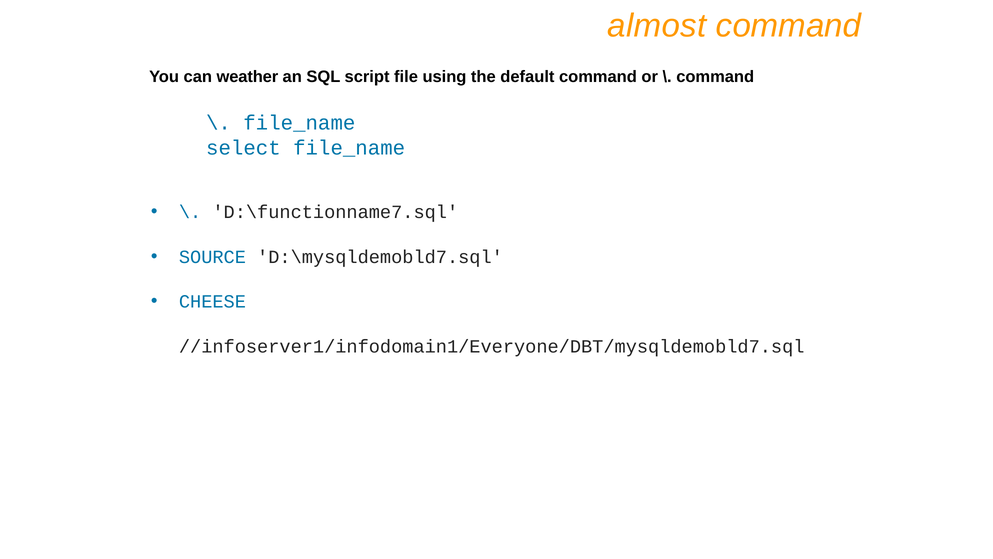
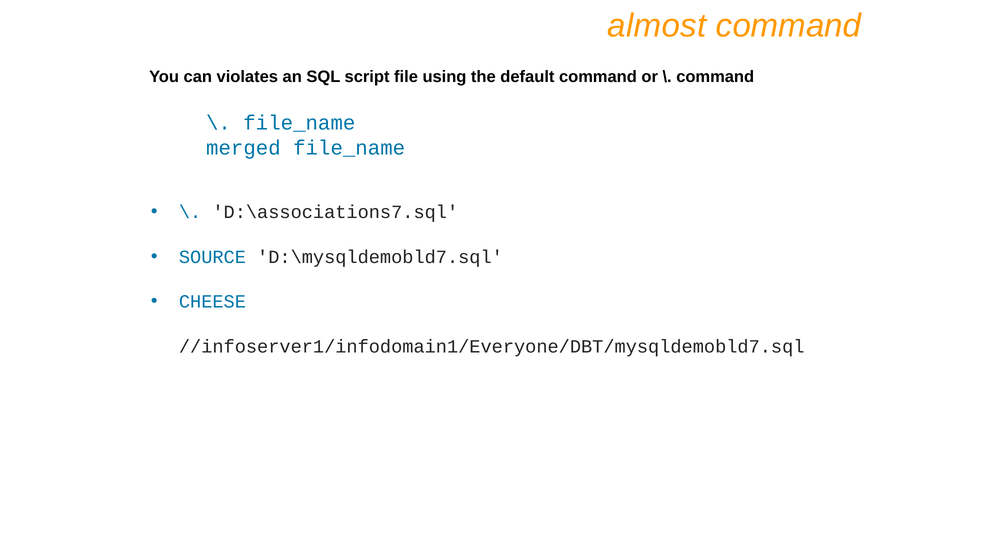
weather: weather -> violates
select: select -> merged
D:\functionname7.sql: D:\functionname7.sql -> D:\associations7.sql
